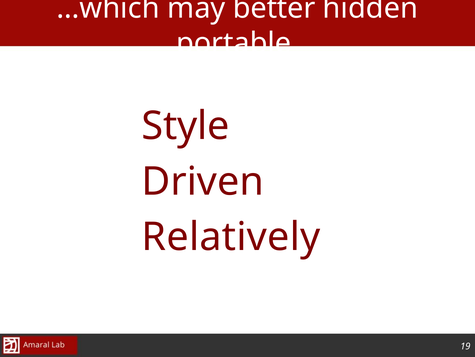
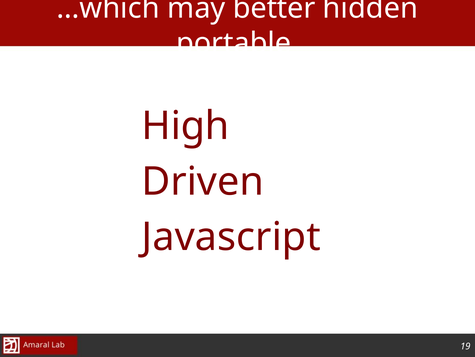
Style: Style -> High
Relatively: Relatively -> Javascript
